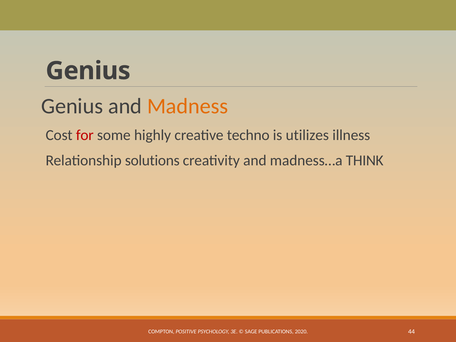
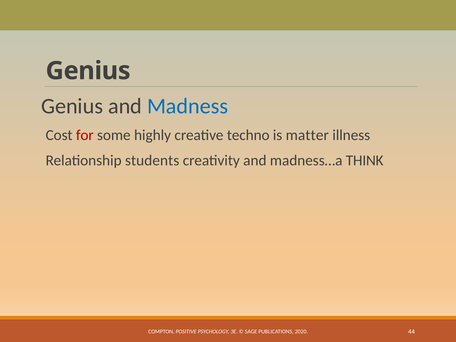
Madness colour: orange -> blue
utilizes: utilizes -> matter
solutions: solutions -> students
